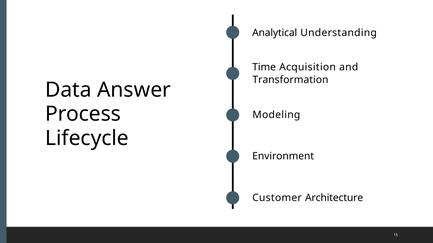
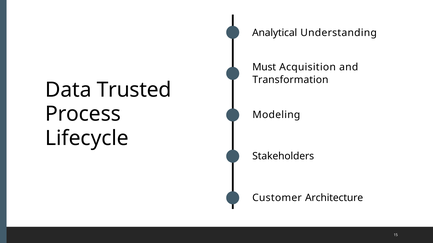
Time: Time -> Must
Answer: Answer -> Trusted
Environment: Environment -> Stakeholders
